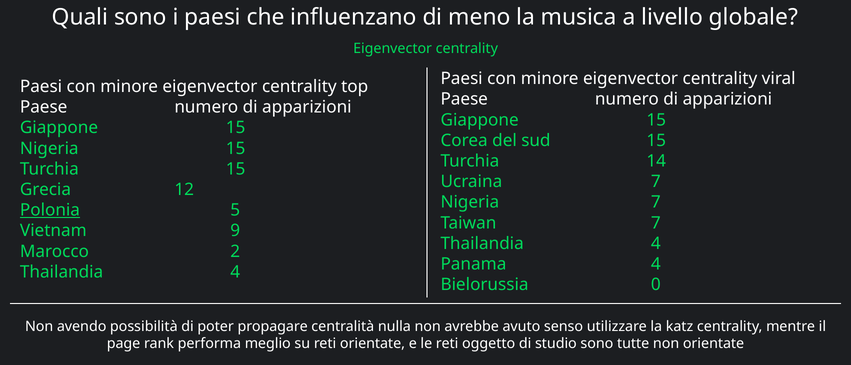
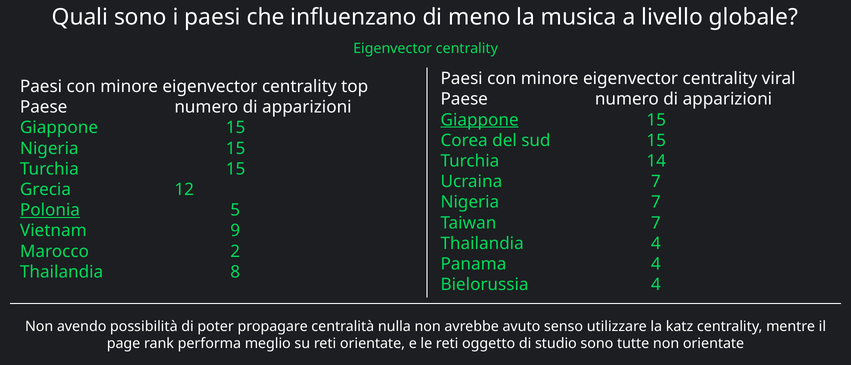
Giappone at (480, 120) underline: none -> present
4 at (235, 272): 4 -> 8
Bielorussia 0: 0 -> 4
